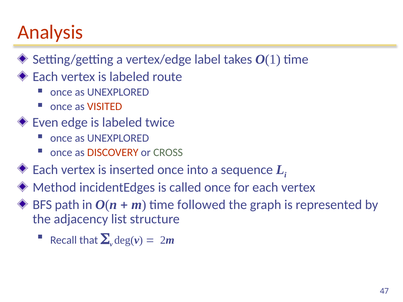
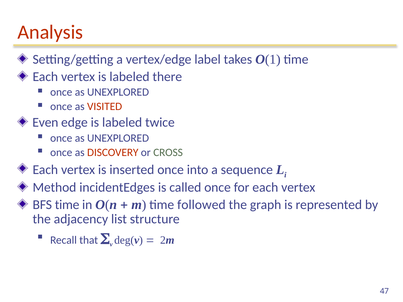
route: route -> there
BFS path: path -> time
